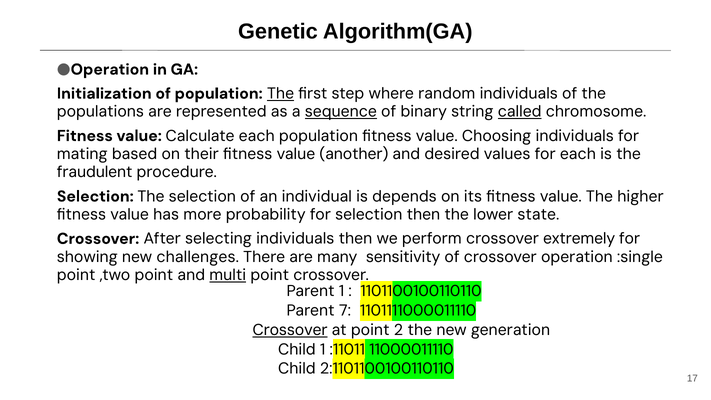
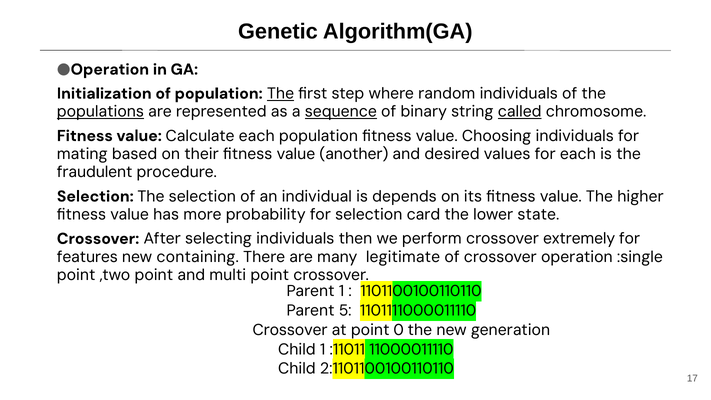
populations underline: none -> present
selection then: then -> card
showing: showing -> features
challenges: challenges -> containing
sensitivity: sensitivity -> legitimate
multi underline: present -> none
7: 7 -> 5
Crossover at (290, 330) underline: present -> none
2: 2 -> 0
